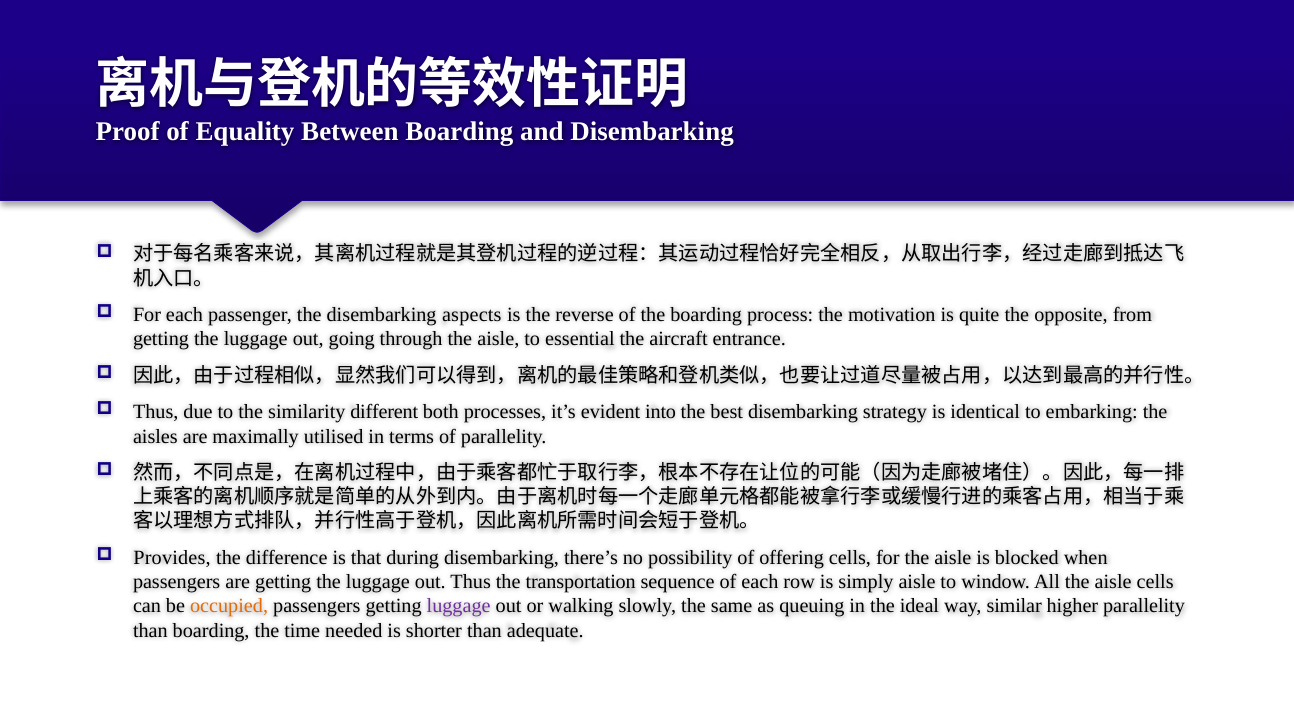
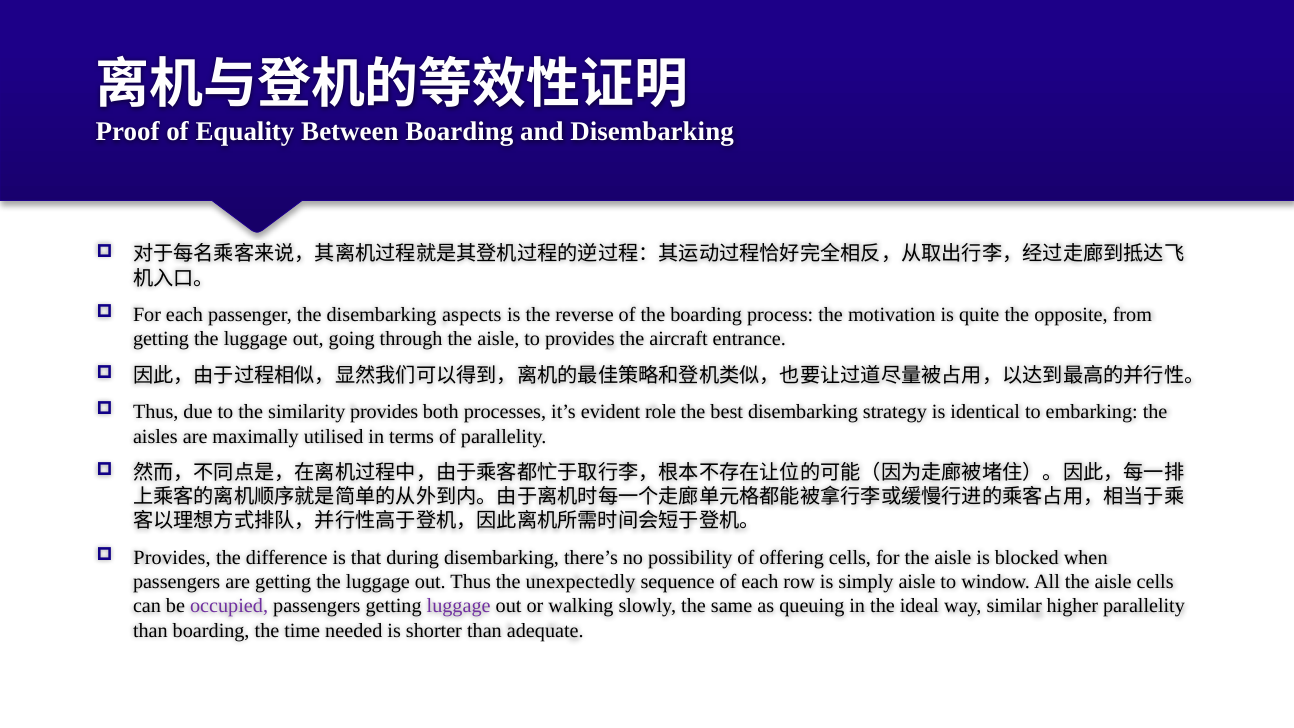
to essential: essential -> provides
similarity different: different -> provides
into: into -> role
transportation: transportation -> unexpectedly
occupied colour: orange -> purple
